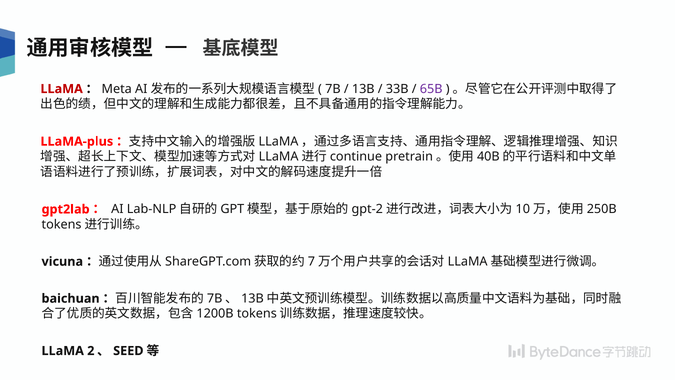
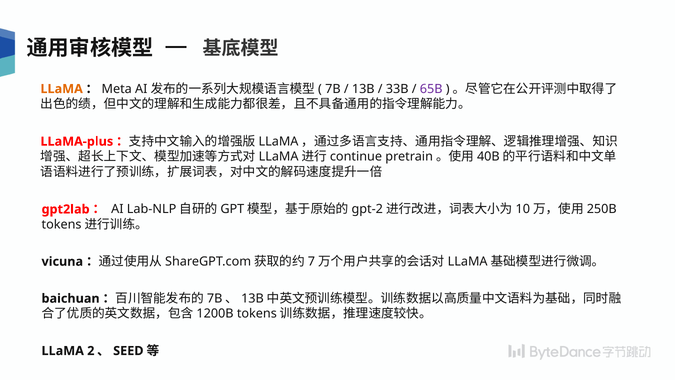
LLaMA at (62, 89) colour: red -> orange
